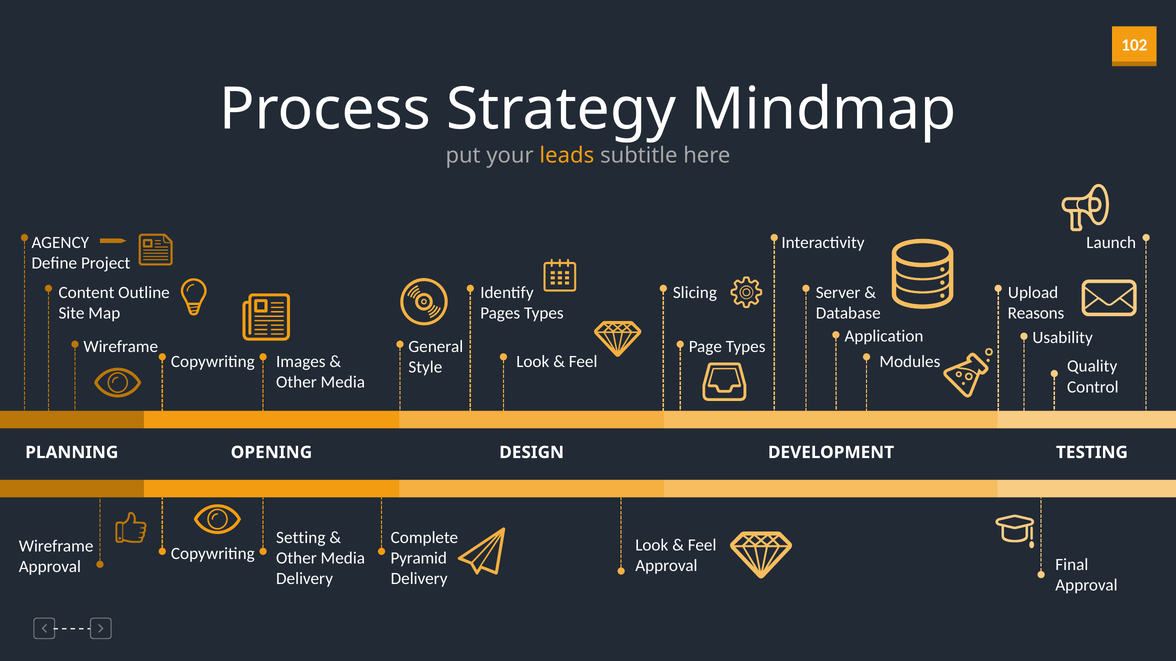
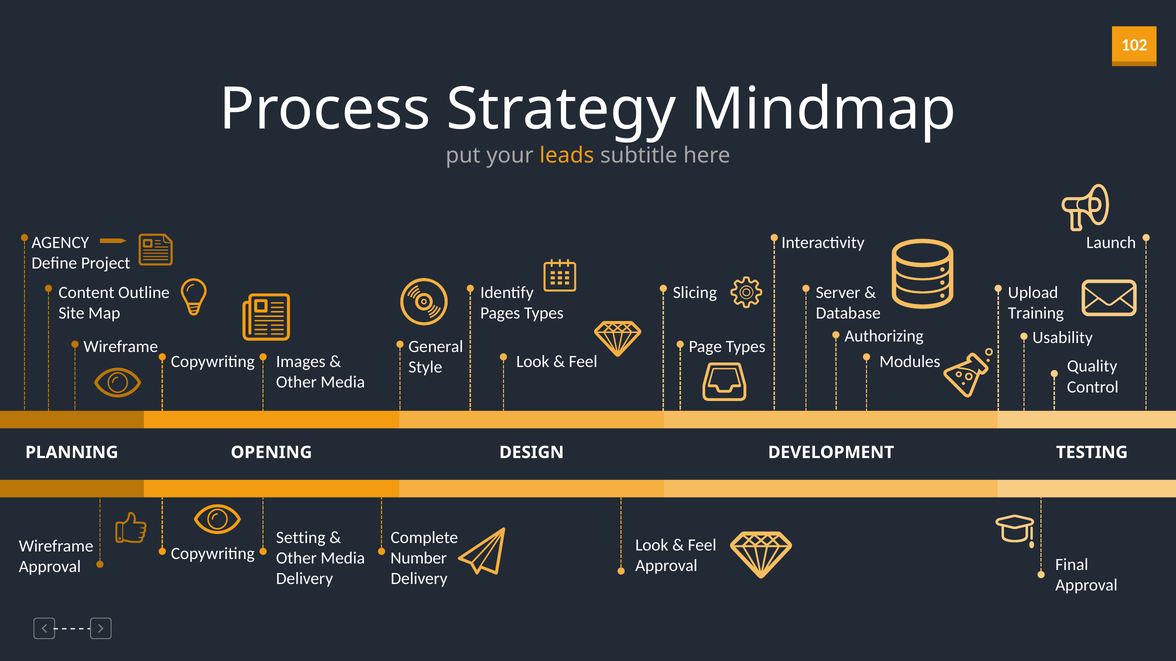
Reasons: Reasons -> Training
Application: Application -> Authorizing
Pyramid: Pyramid -> Number
